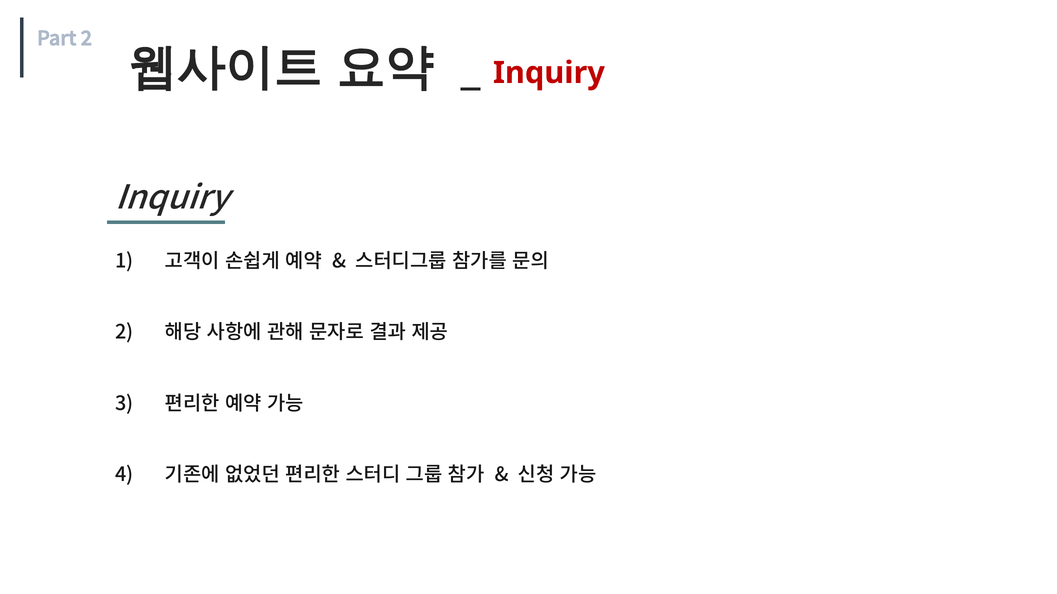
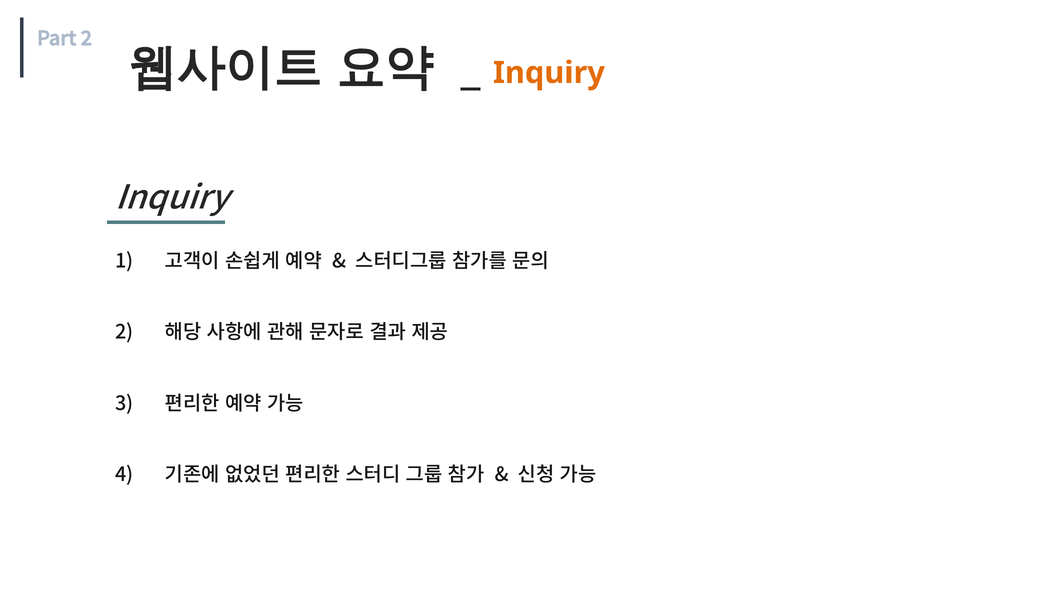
Inquiry at (549, 73) colour: red -> orange
